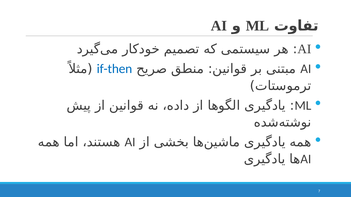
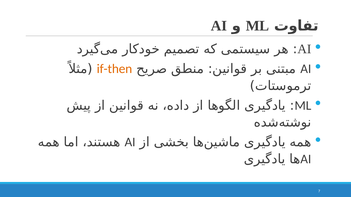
if-then colour: blue -> orange
